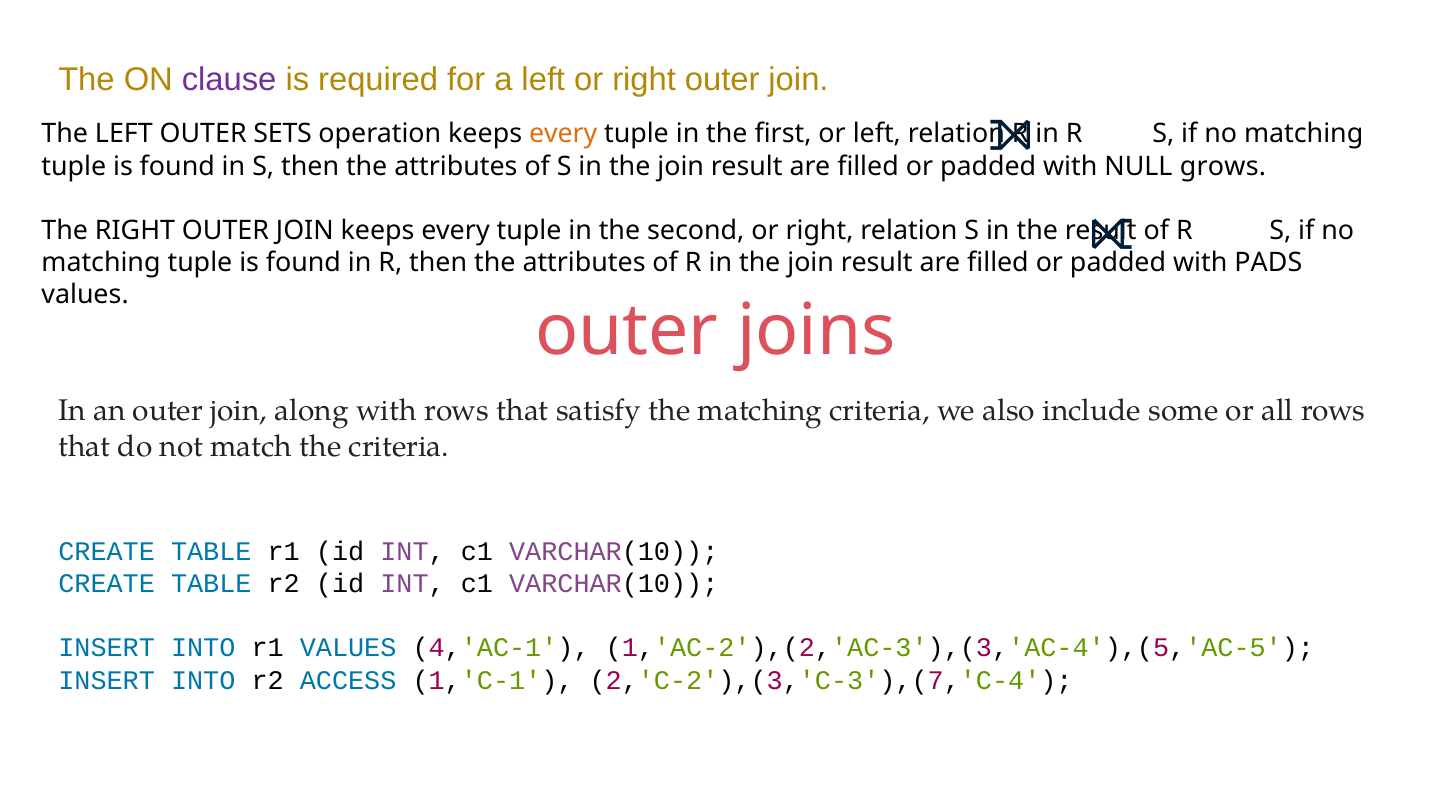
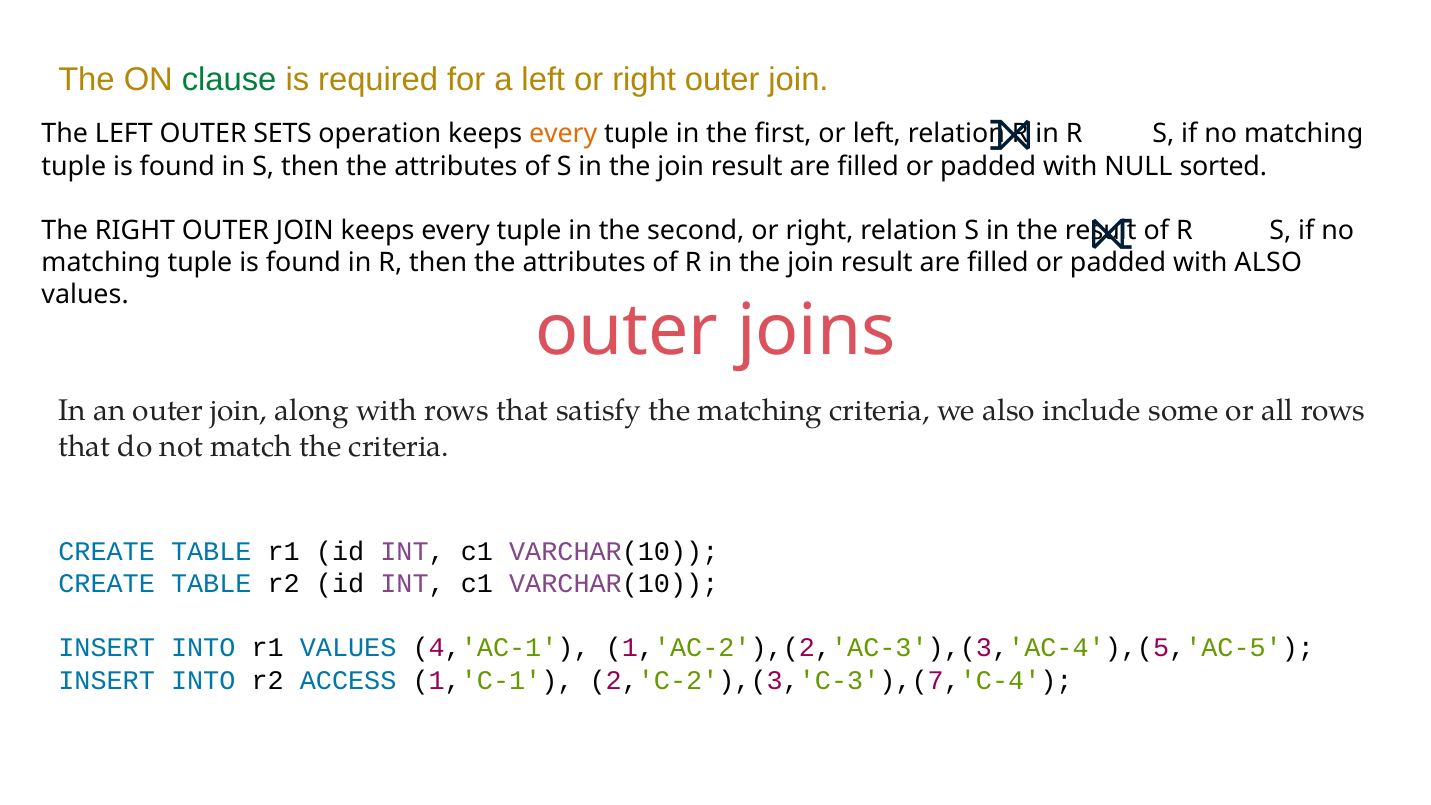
clause colour: purple -> green
grows: grows -> sorted
with PADS: PADS -> ALSO
